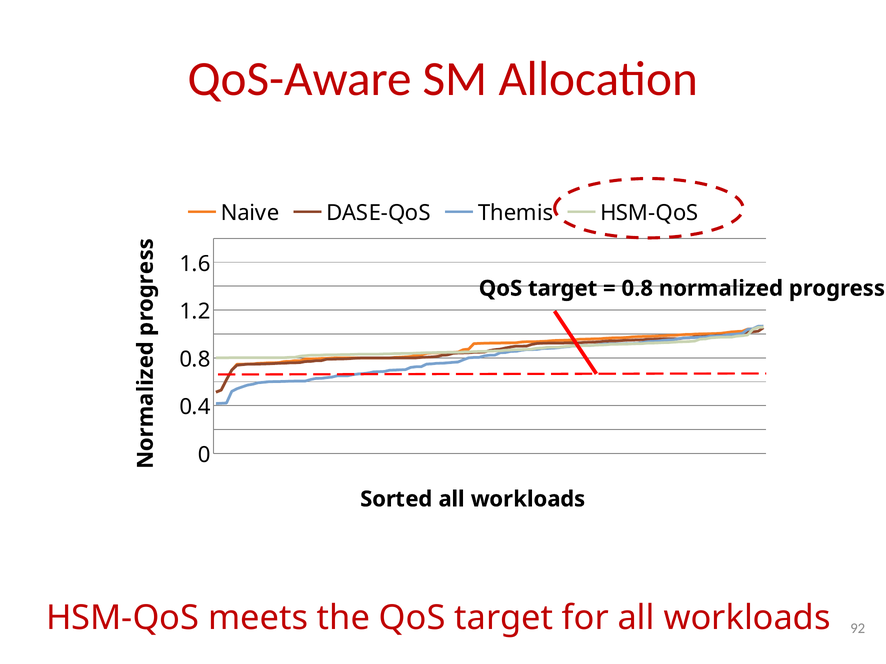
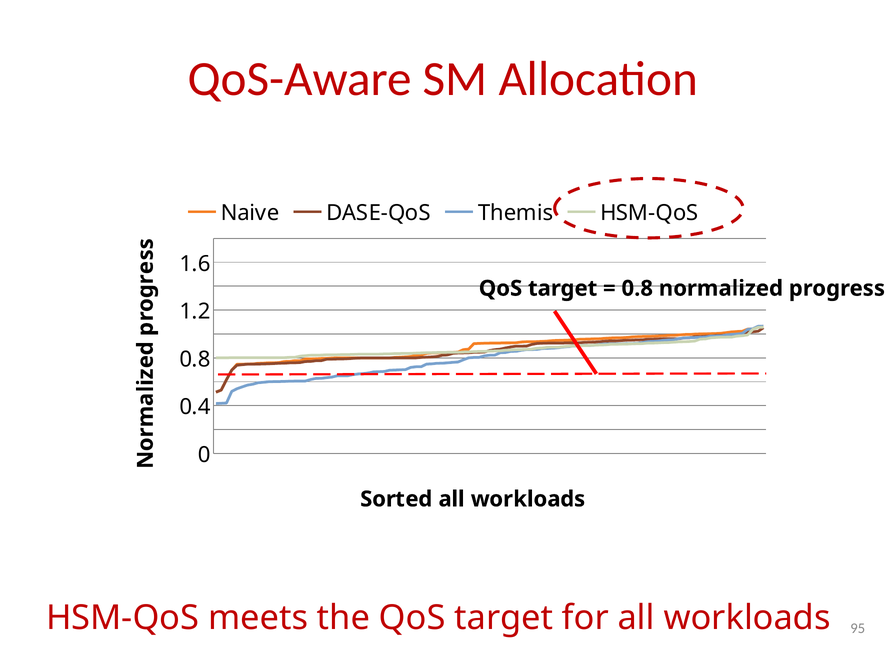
92: 92 -> 95
